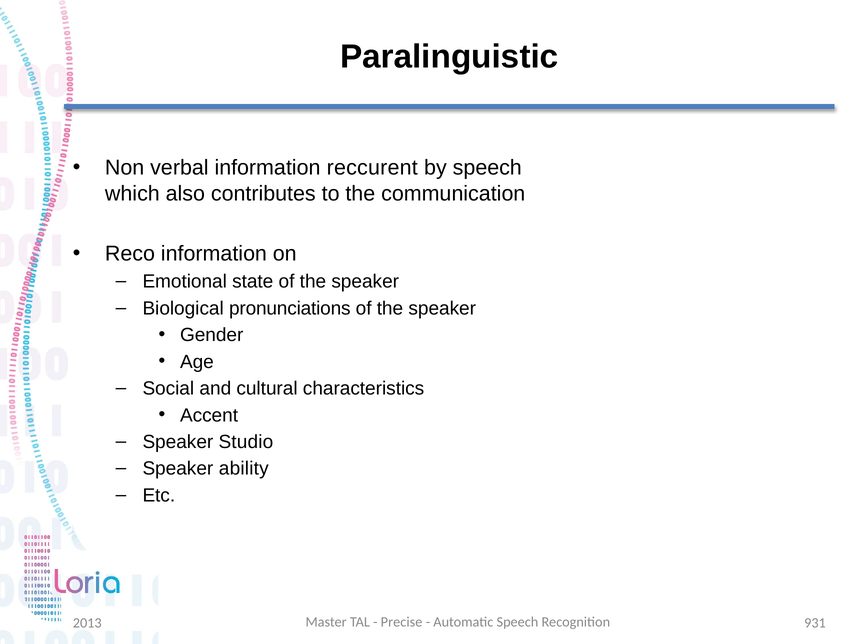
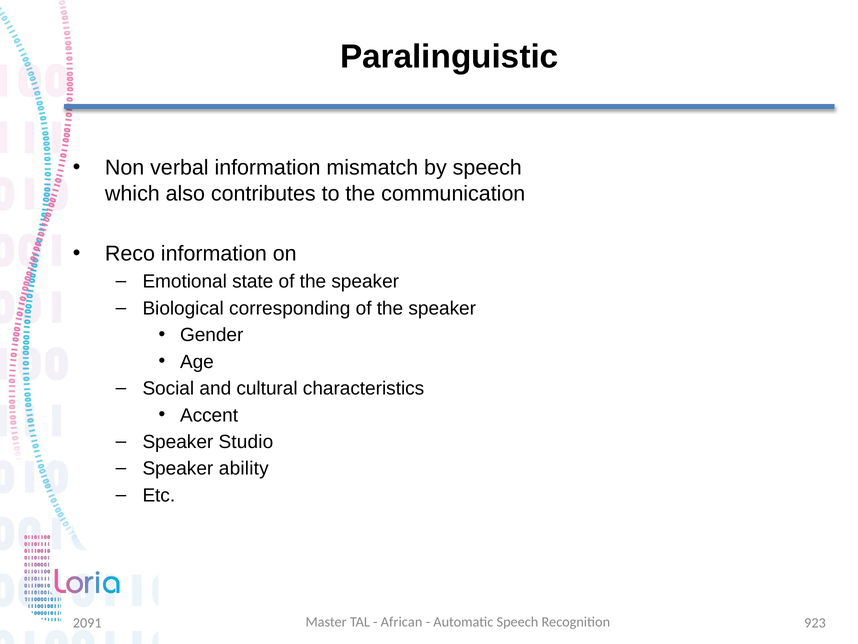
reccurent: reccurent -> mismatch
pronunciations: pronunciations -> corresponding
Precise: Precise -> African
931: 931 -> 923
2013: 2013 -> 2091
